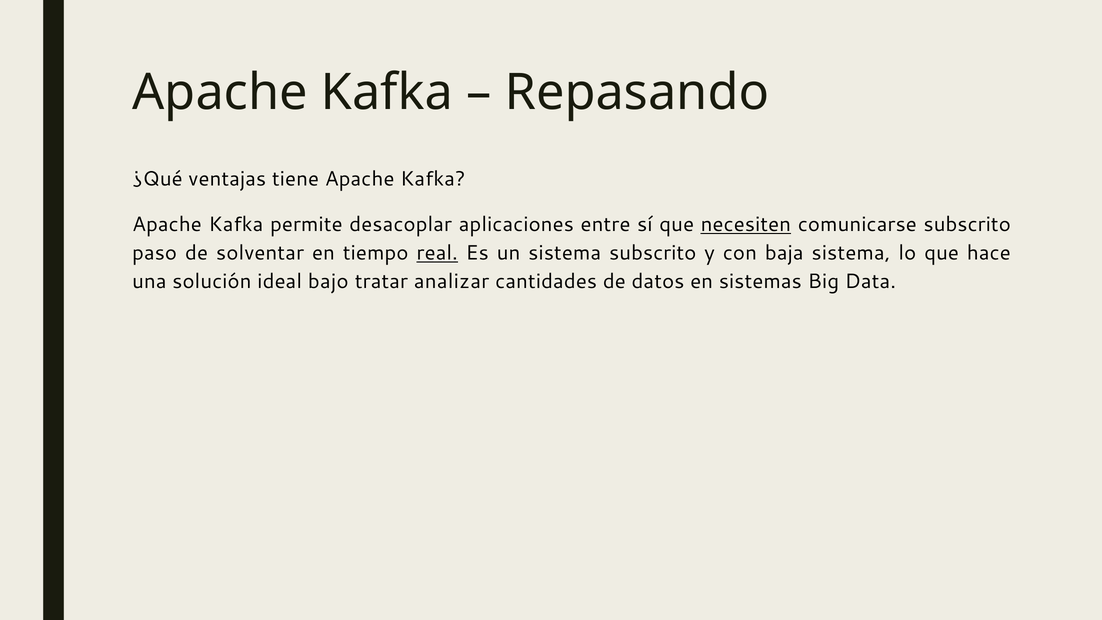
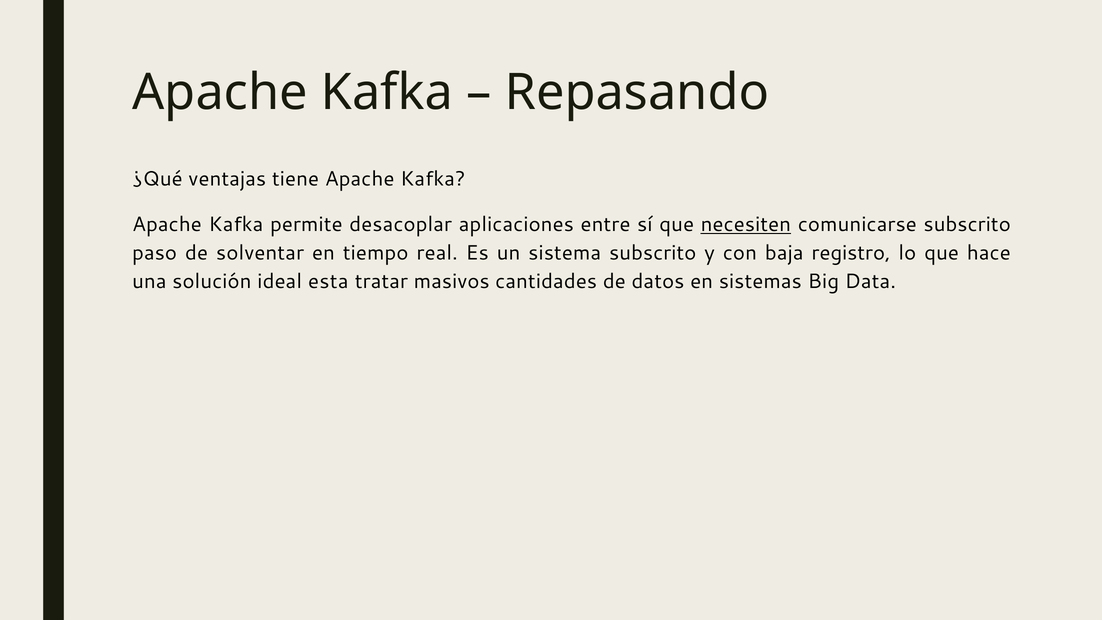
real underline: present -> none
baja sistema: sistema -> registro
bajo: bajo -> esta
analizar: analizar -> masivos
